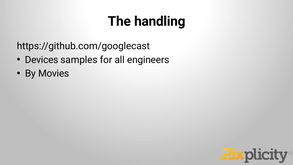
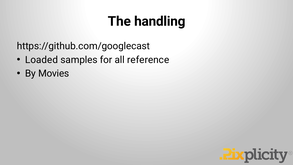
Devices: Devices -> Loaded
engineers: engineers -> reference
